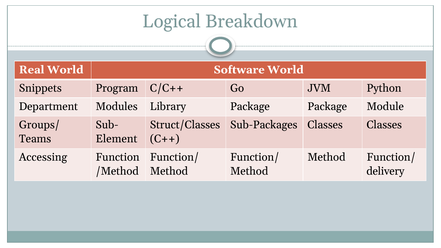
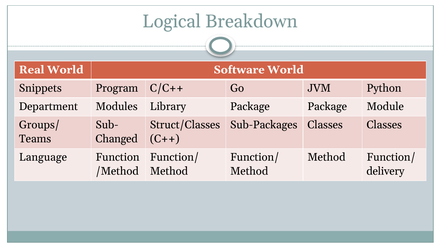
Element: Element -> Changed
Accessing: Accessing -> Language
